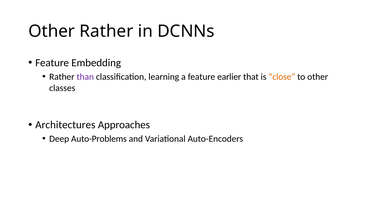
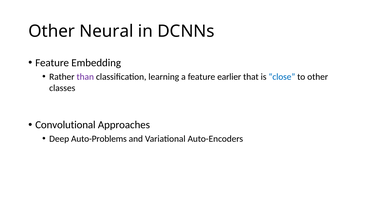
Other Rather: Rather -> Neural
close colour: orange -> blue
Architectures: Architectures -> Convolutional
